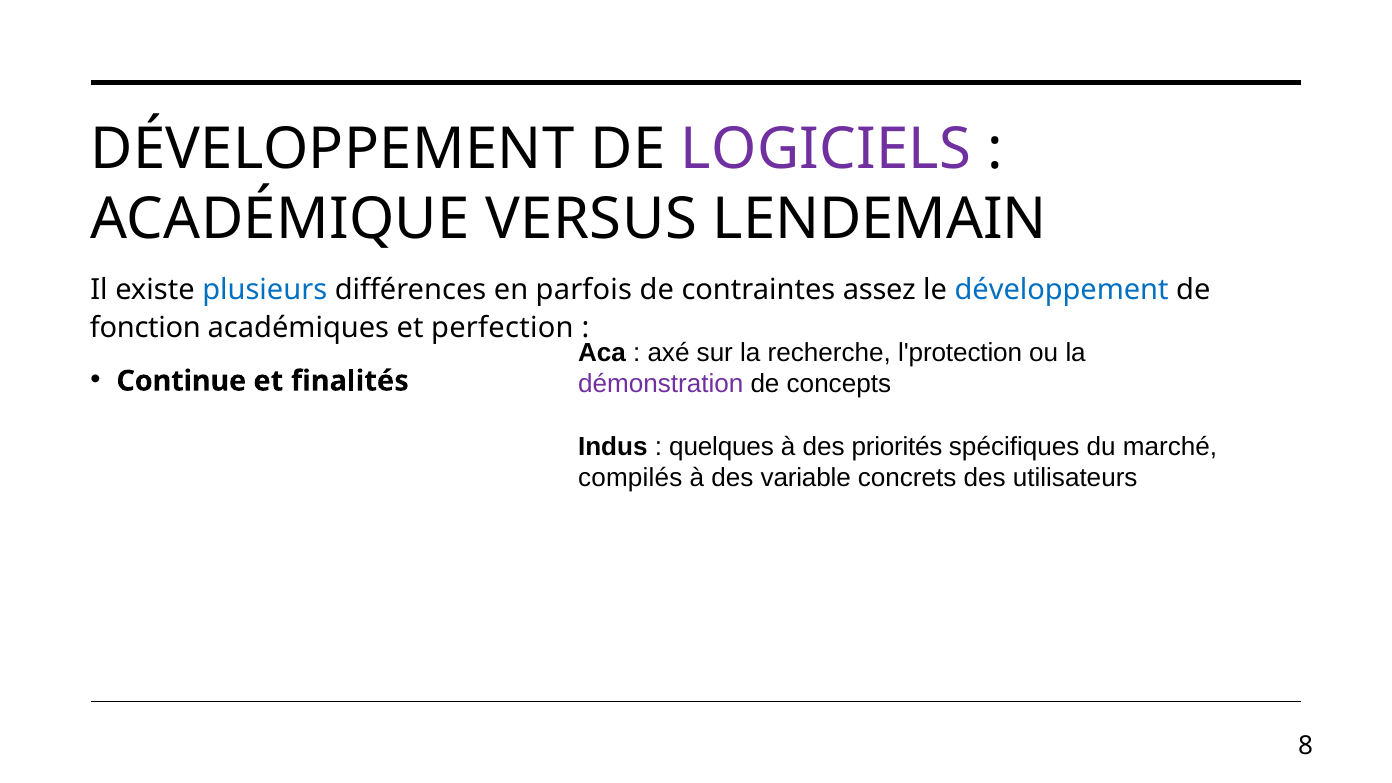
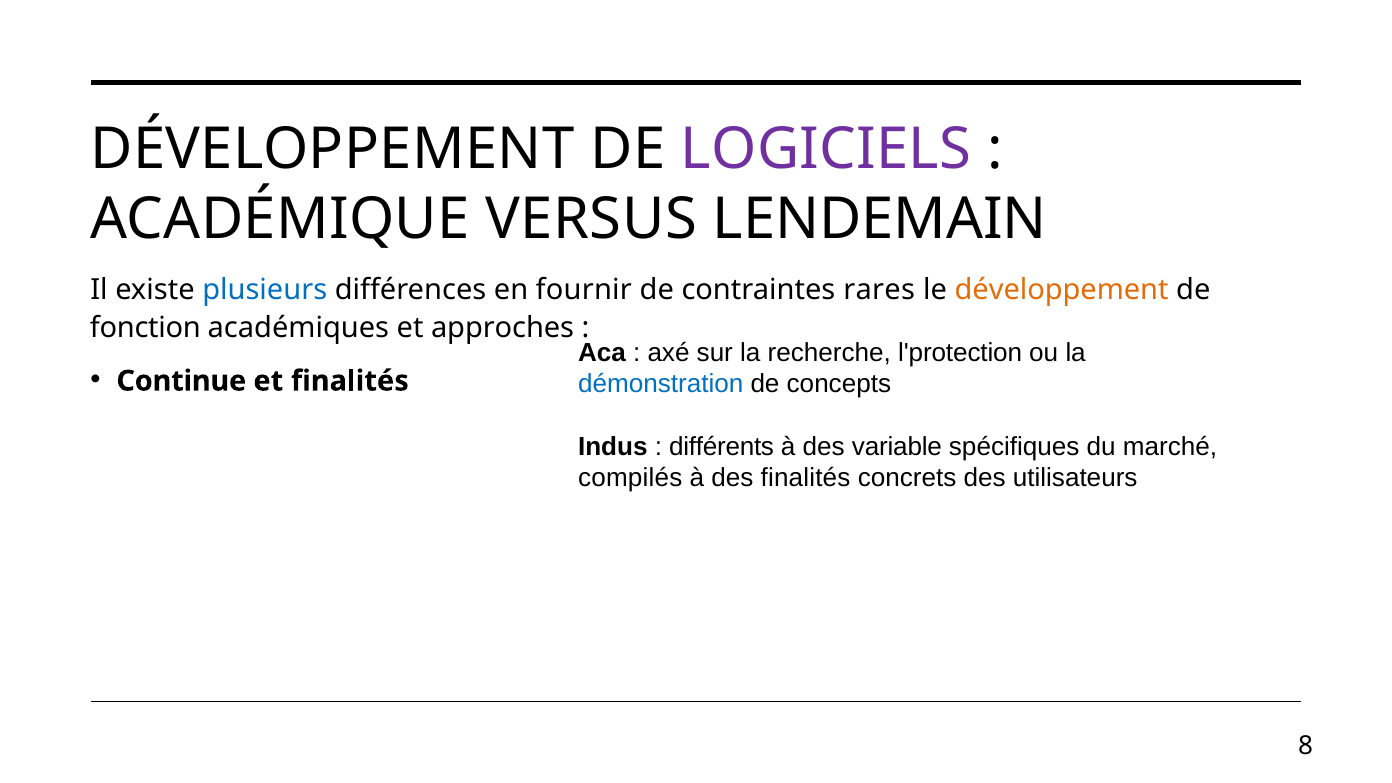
parfois: parfois -> fournir
assez: assez -> rares
développement at (1062, 290) colour: blue -> orange
perfection: perfection -> approches
démonstration colour: purple -> blue
quelques: quelques -> différents
priorités: priorités -> variable
des variable: variable -> finalités
